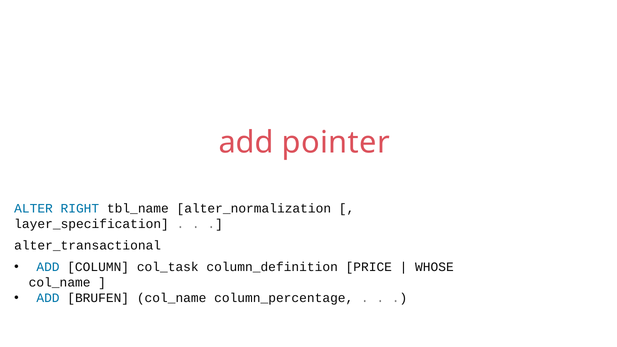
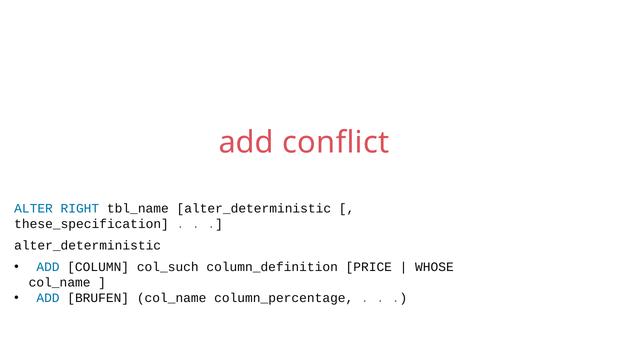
pointer: pointer -> conflict
tbl_name alter_normalization: alter_normalization -> alter_deterministic
layer_specification: layer_specification -> these_specification
alter_transactional at (88, 246): alter_transactional -> alter_deterministic
col_task: col_task -> col_such
